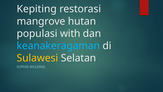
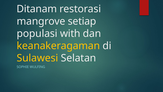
Kepiting: Kepiting -> Ditanam
hutan: hutan -> setiap
keanakeragaman colour: light blue -> yellow
